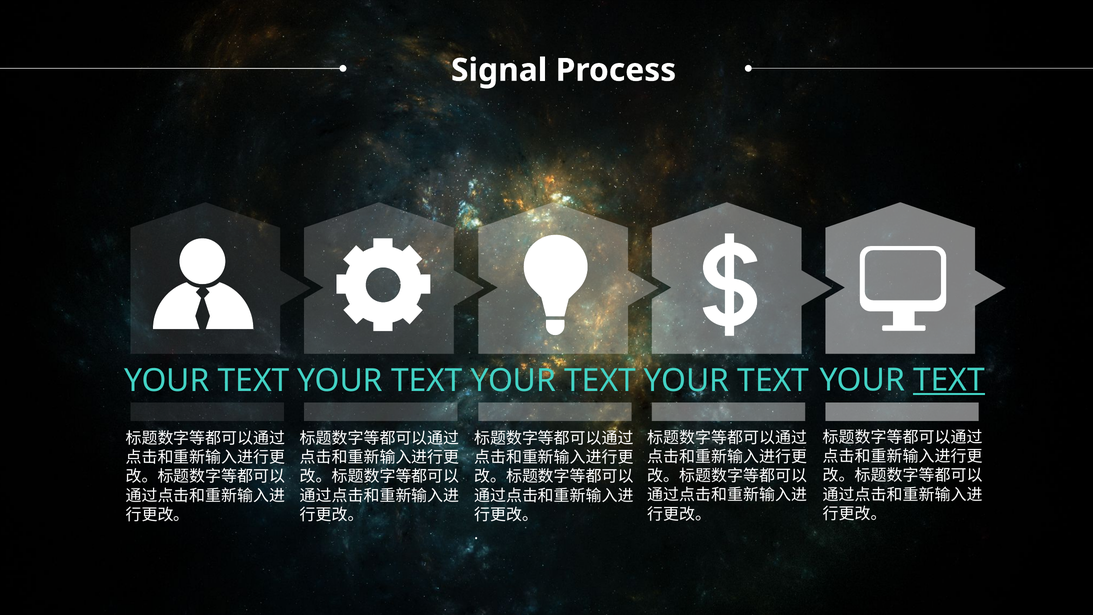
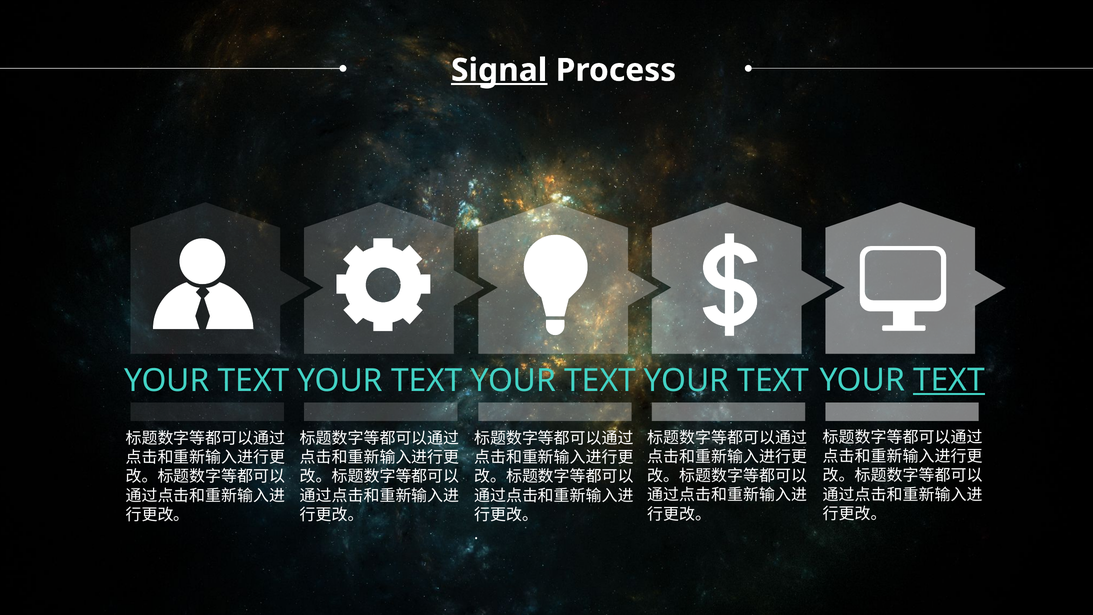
Signal underline: none -> present
